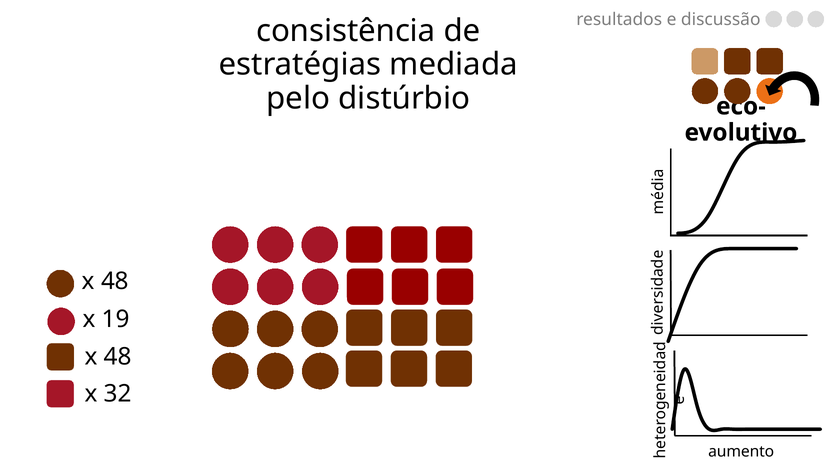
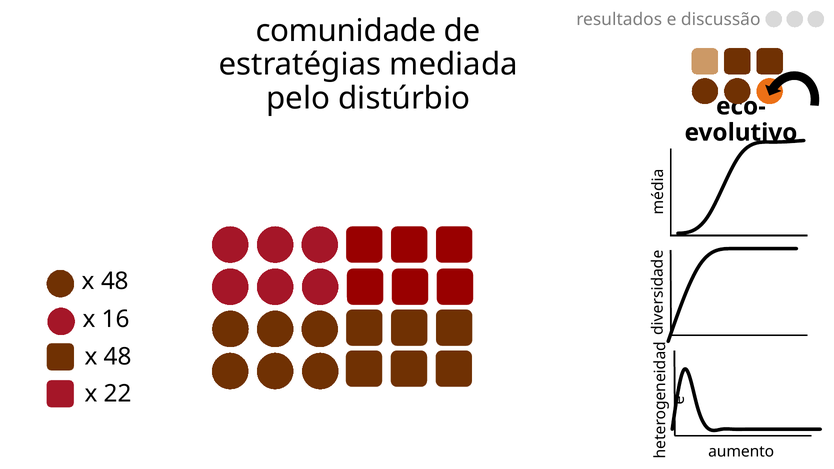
consistência: consistência -> comunidade
19: 19 -> 16
32: 32 -> 22
